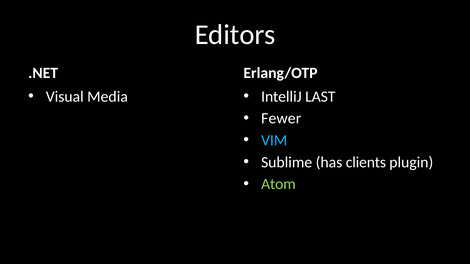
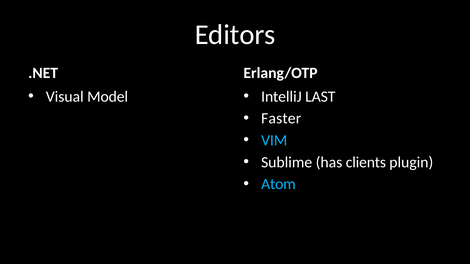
Media: Media -> Model
Fewer: Fewer -> Faster
Atom colour: light green -> light blue
